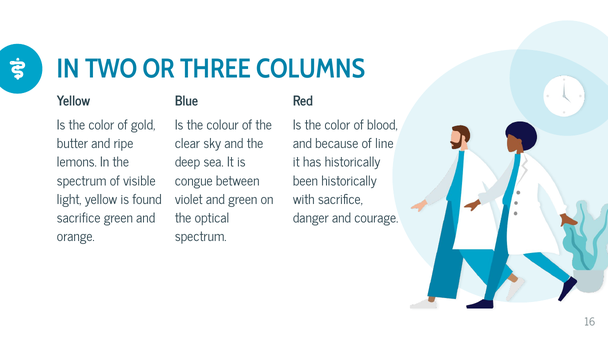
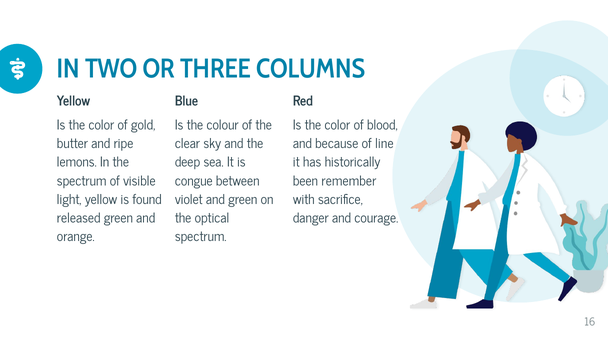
been historically: historically -> remember
sacrifice at (79, 218): sacrifice -> released
